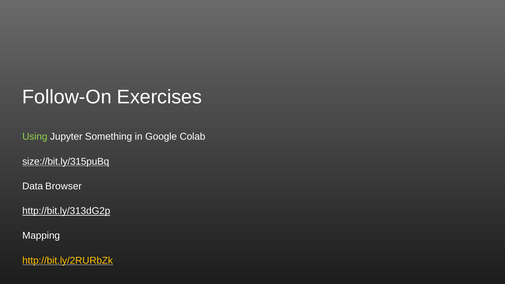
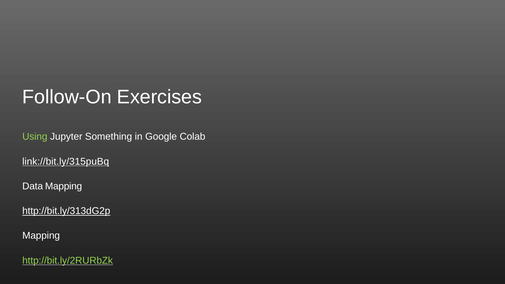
size://bit.ly/315puBq: size://bit.ly/315puBq -> link://bit.ly/315puBq
Data Browser: Browser -> Mapping
http://bit.ly/2RURbZk colour: yellow -> light green
